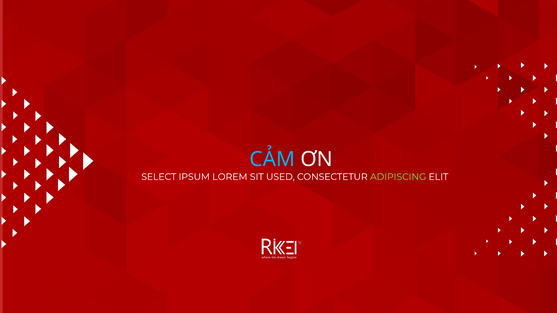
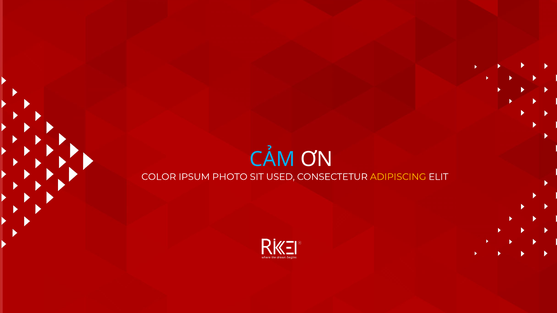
SELECT: SELECT -> COLOR
LOREM: LOREM -> PHOTO
ADIPISCING colour: light green -> yellow
